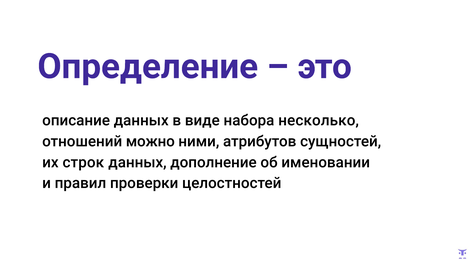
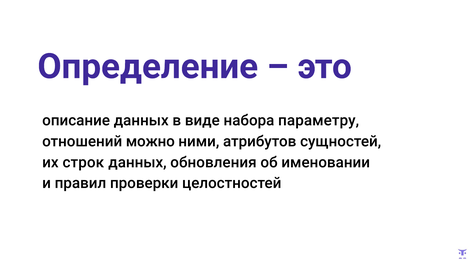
несколько: несколько -> параметру
дополнение: дополнение -> обновления
